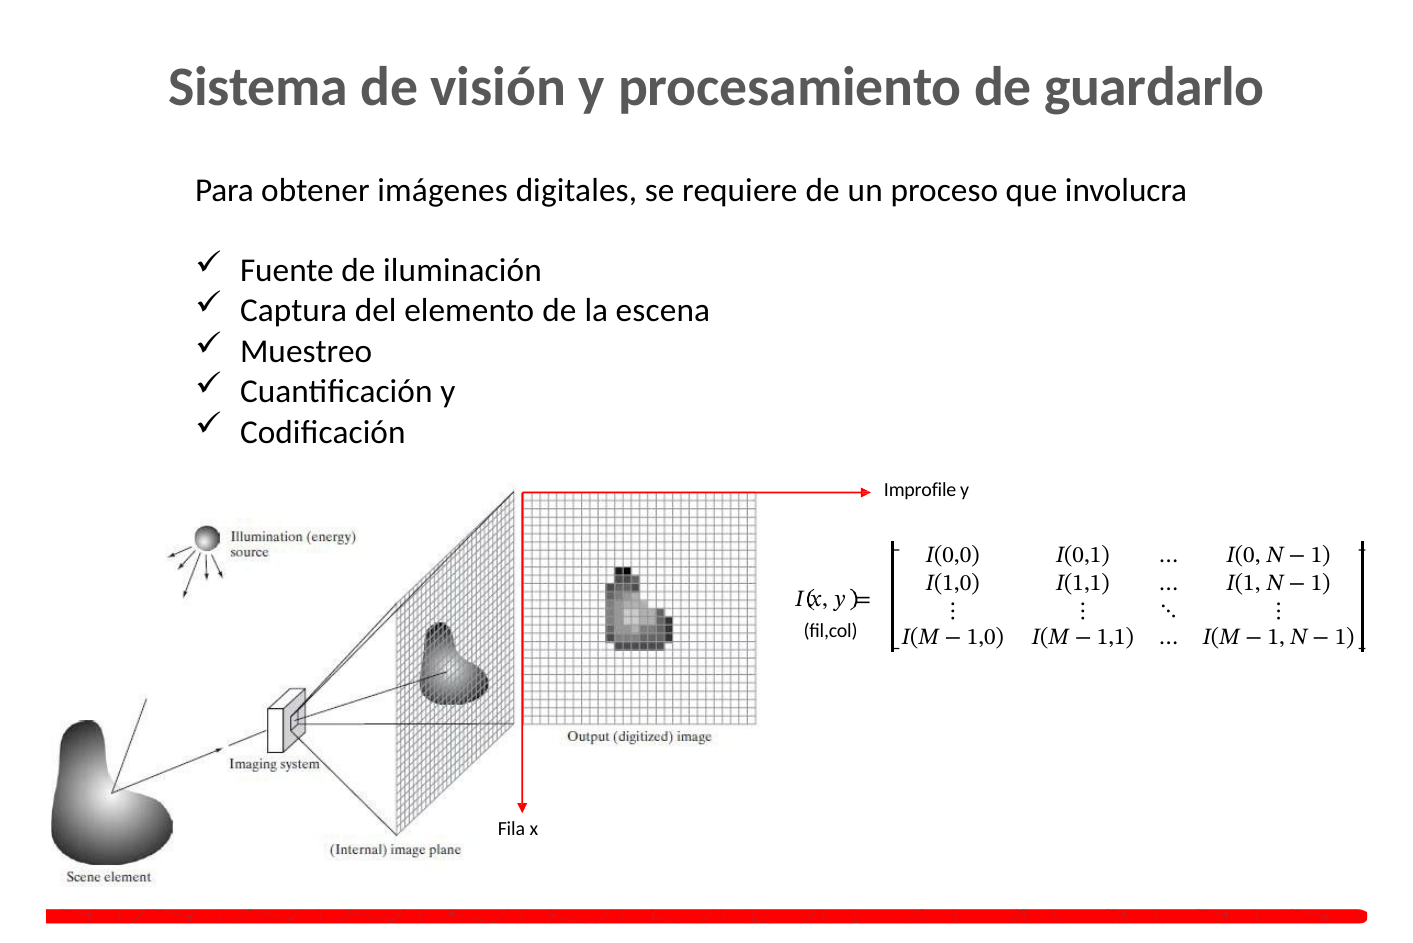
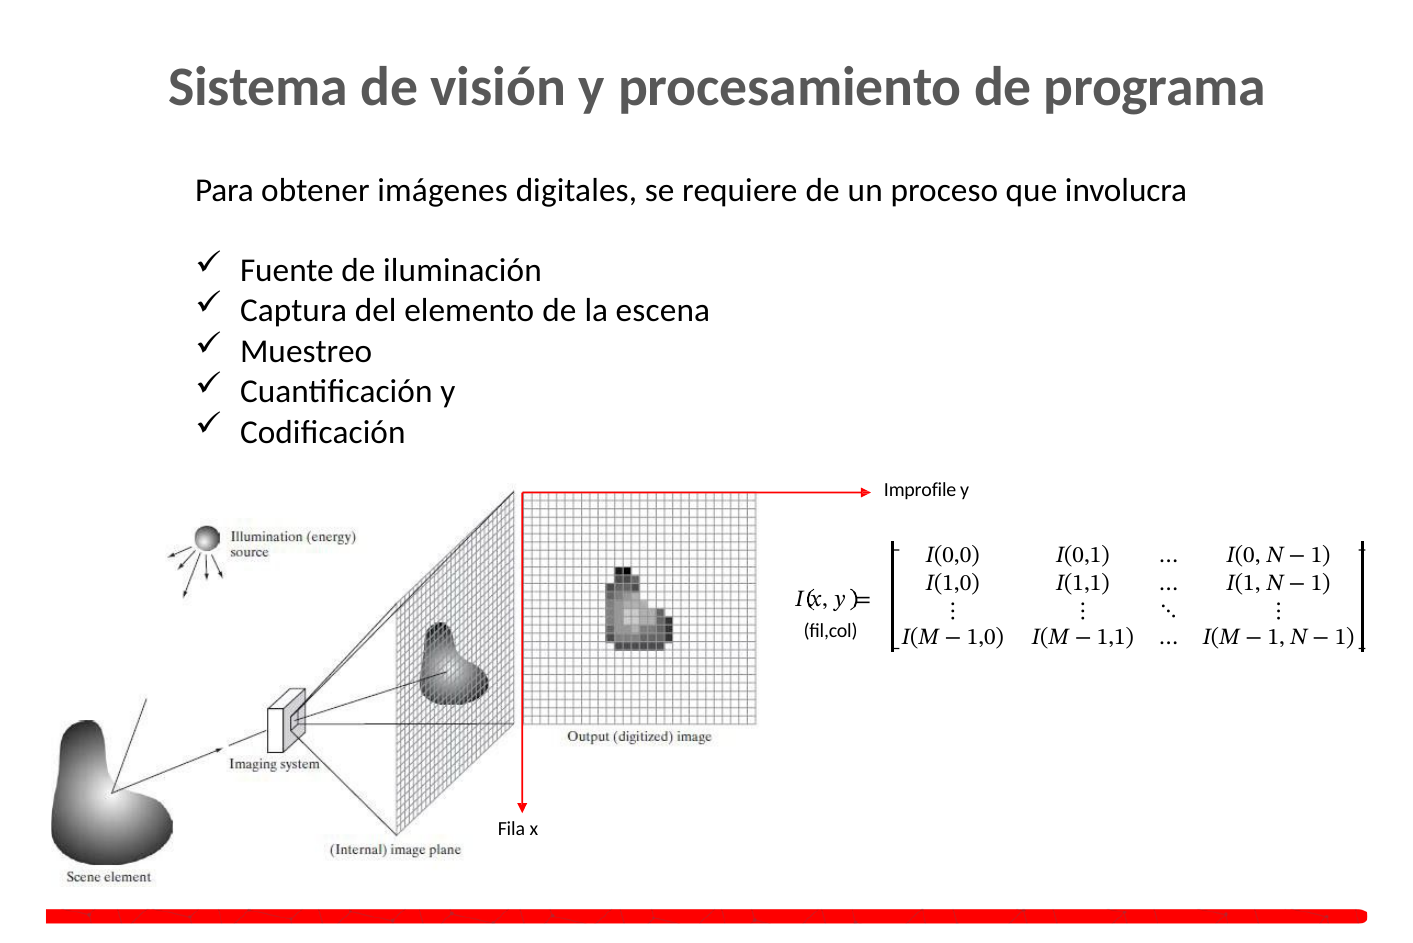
guardarlo: guardarlo -> programa
